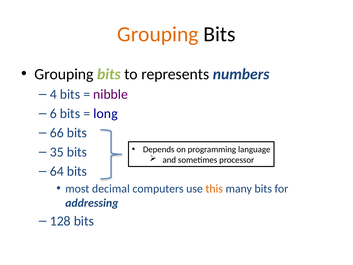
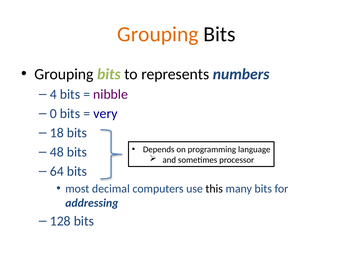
6: 6 -> 0
long: long -> very
66: 66 -> 18
35: 35 -> 48
this colour: orange -> black
